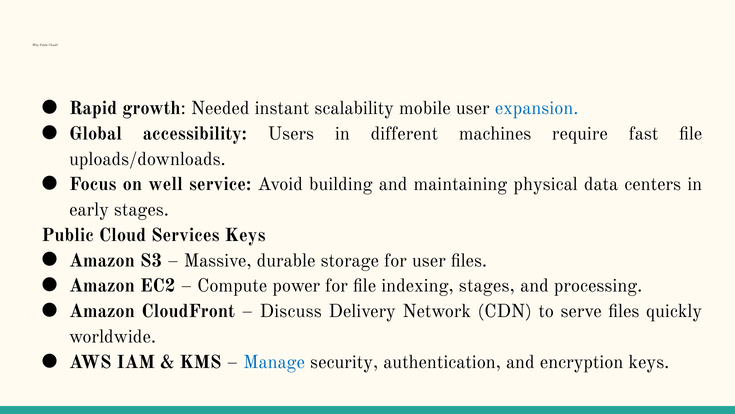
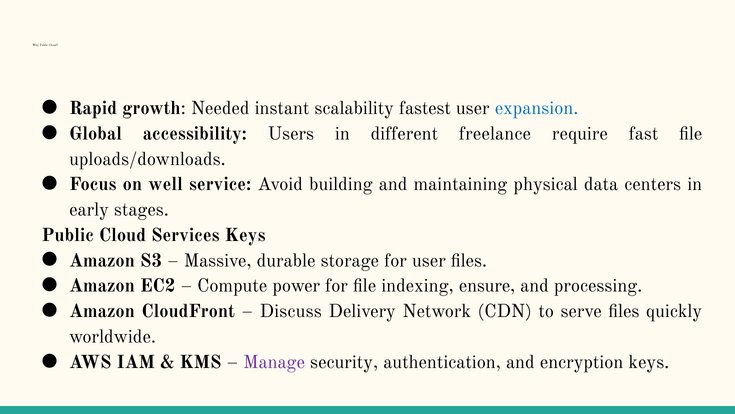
mobile: mobile -> fastest
machines: machines -> freelance
indexing stages: stages -> ensure
Manage colour: blue -> purple
